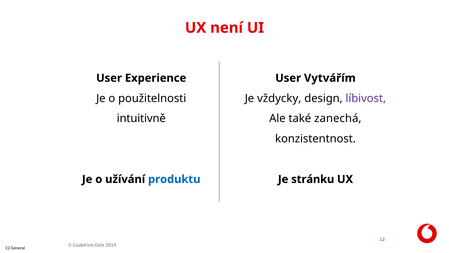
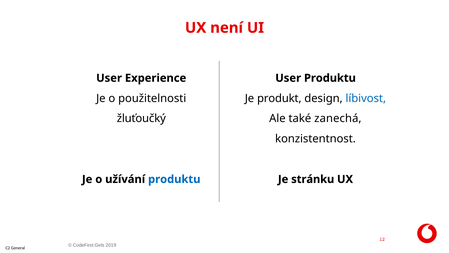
User Vytvářím: Vytvářím -> Produktu
vždycky: vždycky -> produkt
líbivost colour: purple -> blue
intuitivně: intuitivně -> žluťoučký
